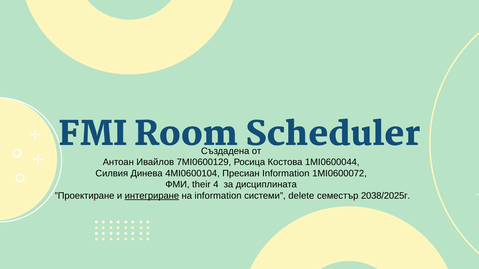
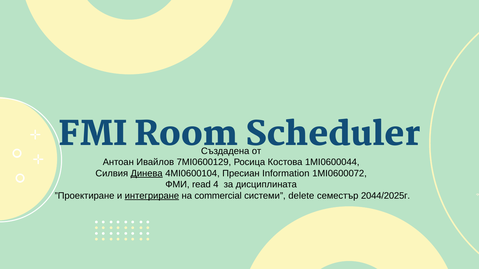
Динева underline: none -> present
their: their -> read
на information: information -> commercial
2038/2025г: 2038/2025г -> 2044/2025г
